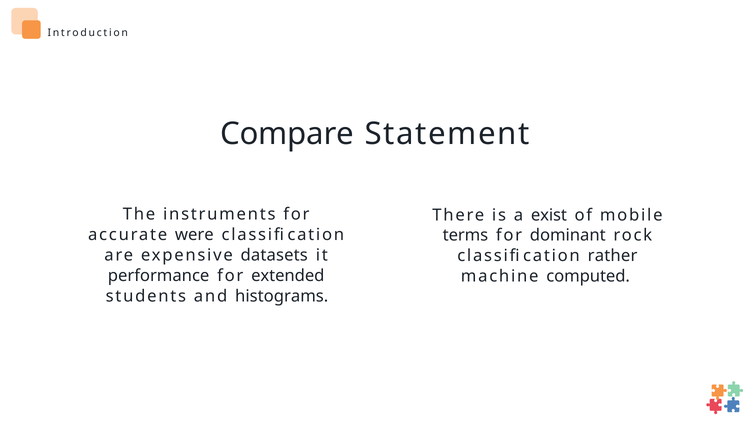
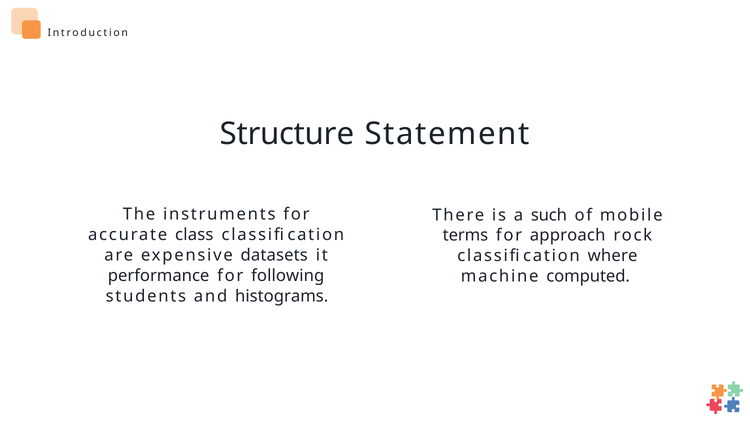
Compare: Compare -> Structure
exist: exist -> such
were: were -> class
dominant: dominant -> approach
rather: rather -> where
extended: extended -> following
